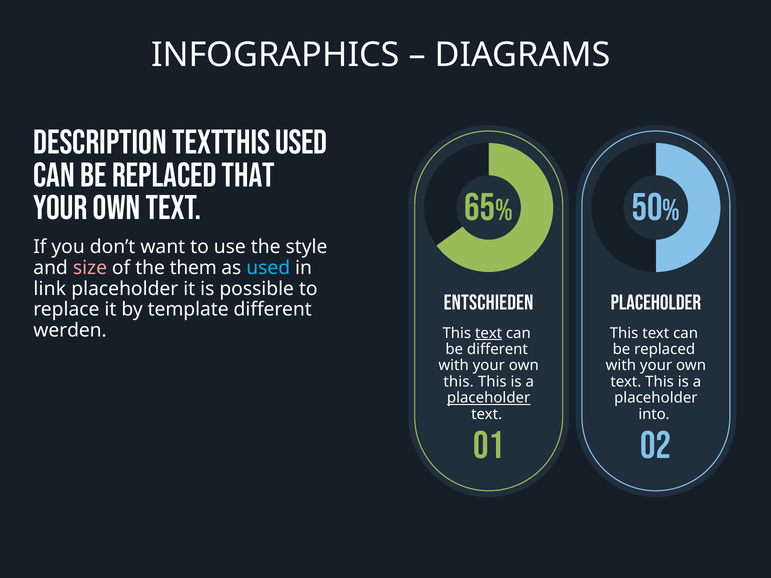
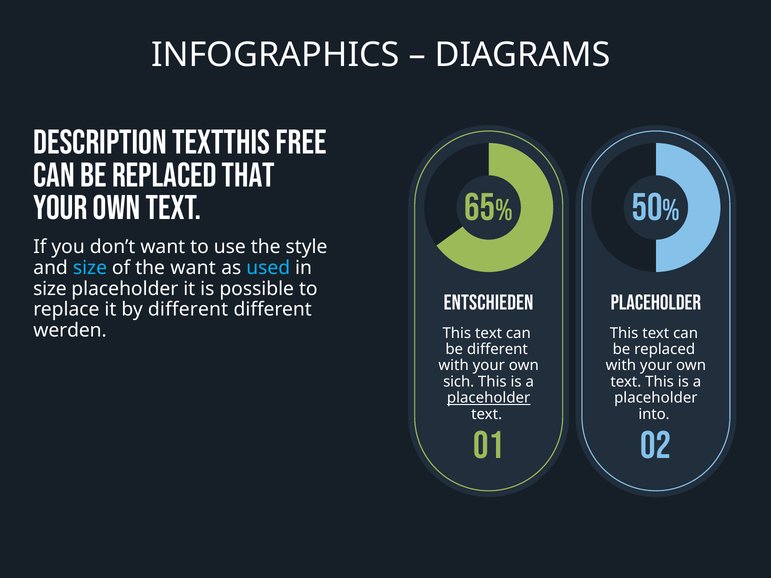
TEXTThis used: used -> free
size at (90, 268) colour: pink -> light blue
the them: them -> want
link at (50, 289): link -> size
by template: template -> different
text at (489, 333) underline: present -> none
this at (459, 382): this -> sich
